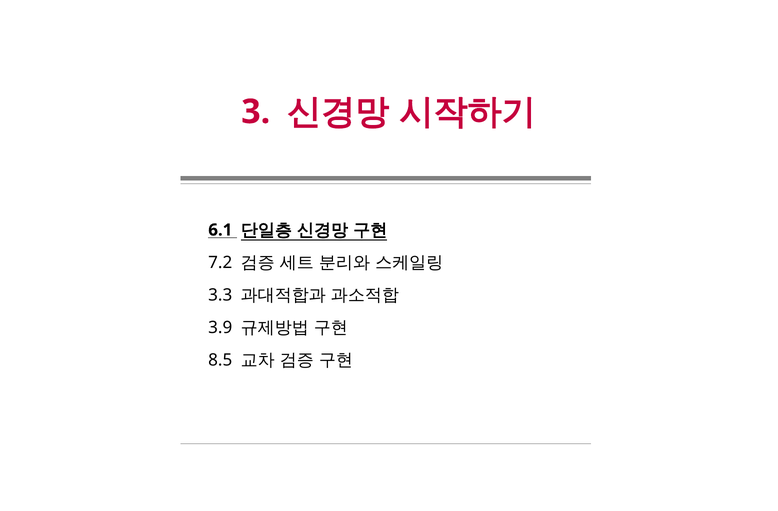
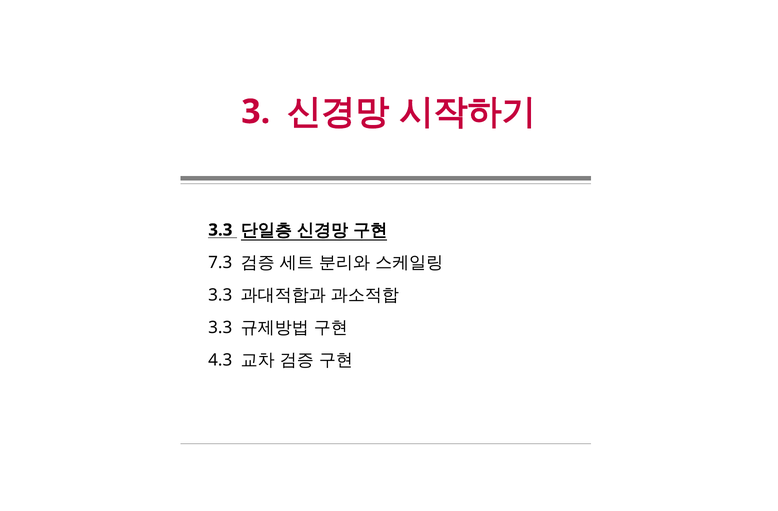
6.1 at (220, 230): 6.1 -> 3.3
7.2: 7.2 -> 7.3
3.9 at (220, 328): 3.9 -> 3.3
8.5: 8.5 -> 4.3
